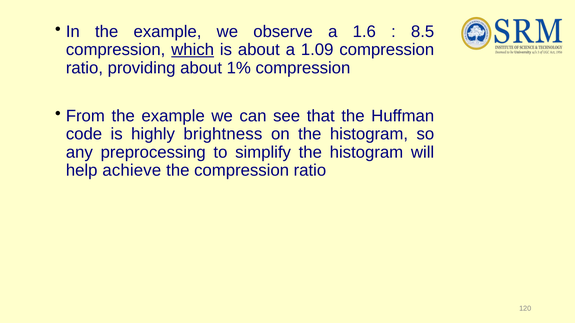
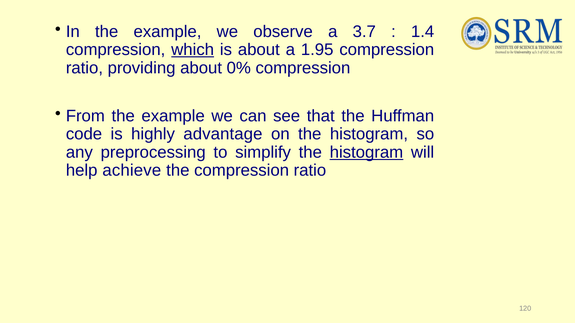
1.6: 1.6 -> 3.7
8.5: 8.5 -> 1.4
1.09: 1.09 -> 1.95
1%: 1% -> 0%
brightness: brightness -> advantage
histogram at (366, 152) underline: none -> present
